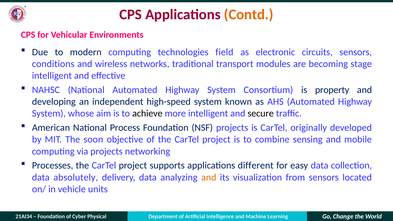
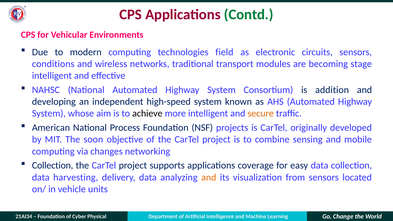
Contd colour: orange -> green
property: property -> addition
secure colour: black -> orange
via projects: projects -> changes
Processes at (53, 166): Processes -> Collection
different: different -> coverage
absolutely: absolutely -> harvesting
